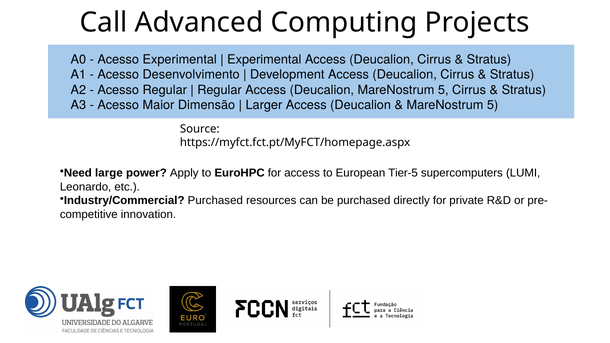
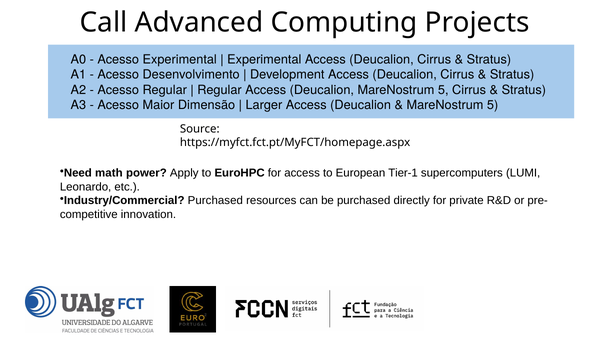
large: large -> math
Tier-5: Tier-5 -> Tier-1
